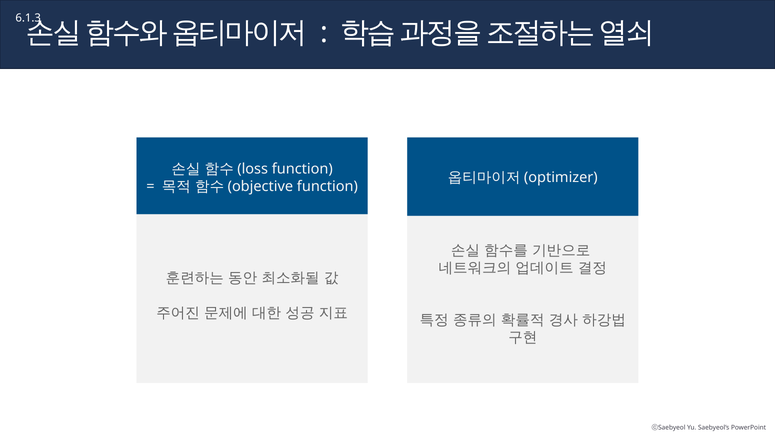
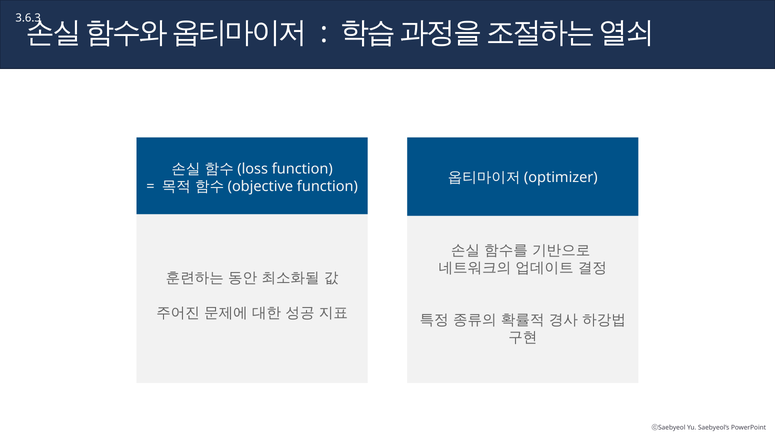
6.1.3: 6.1.3 -> 3.6.3
